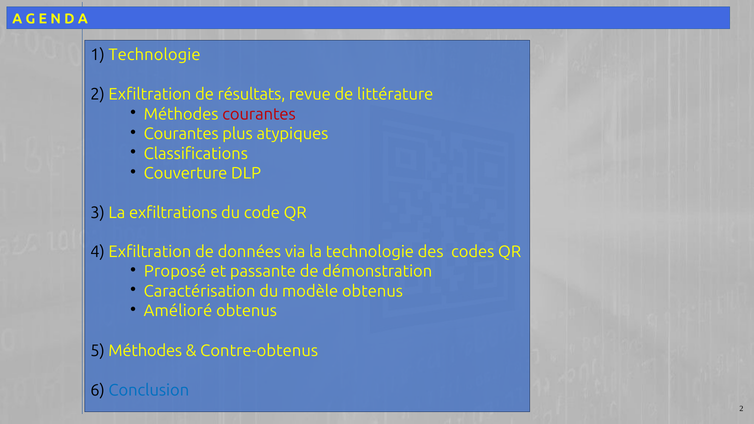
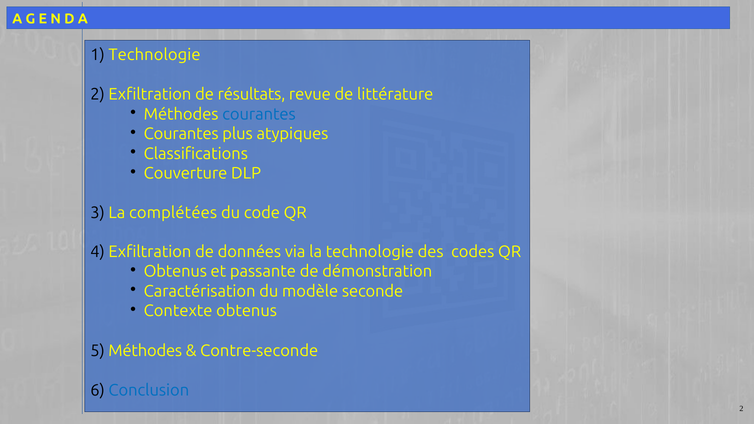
courantes at (259, 114) colour: red -> blue
exfiltrations: exfiltrations -> complétées
Proposé at (175, 272): Proposé -> Obtenus
modèle obtenus: obtenus -> seconde
Amélioré: Amélioré -> Contexte
Contre-obtenus: Contre-obtenus -> Contre-seconde
